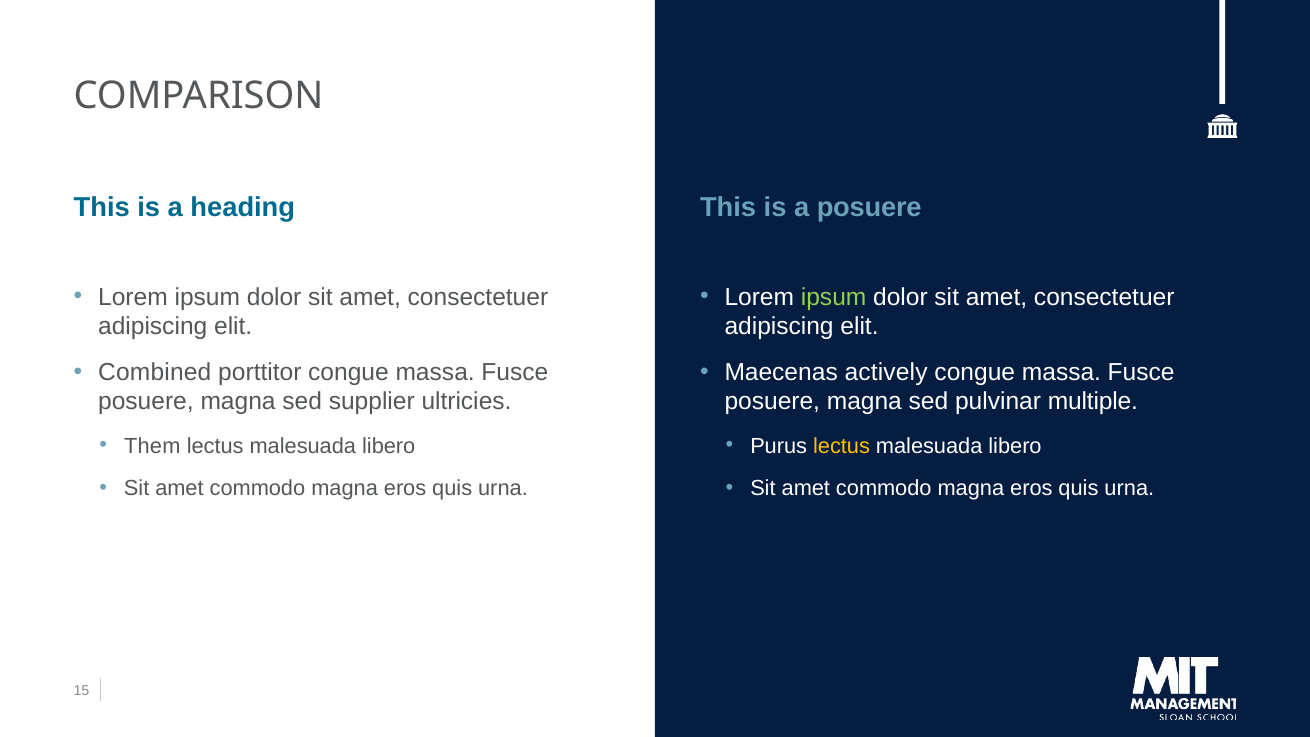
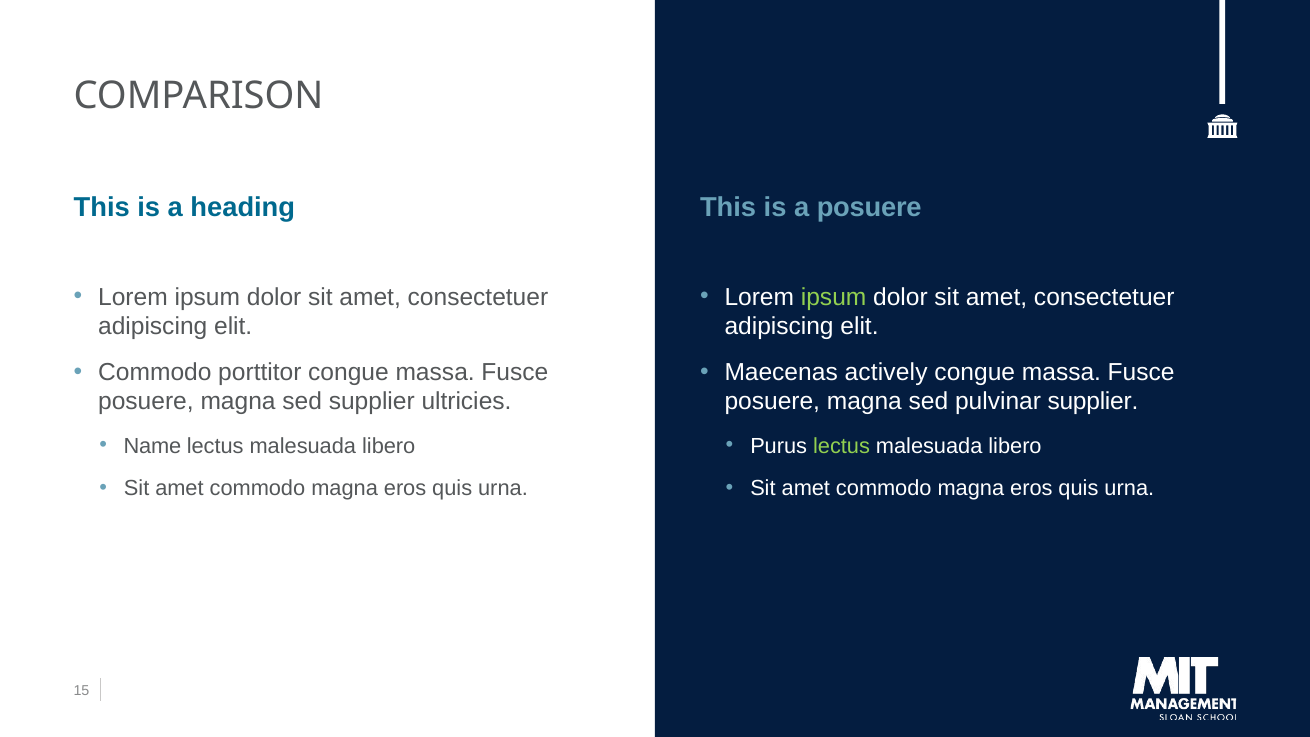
Combined at (155, 372): Combined -> Commodo
pulvinar multiple: multiple -> supplier
Them: Them -> Name
lectus at (842, 446) colour: yellow -> light green
